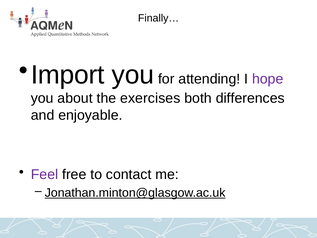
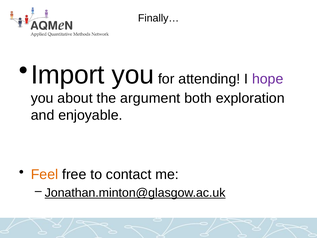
exercises: exercises -> argument
differences: differences -> exploration
Feel colour: purple -> orange
